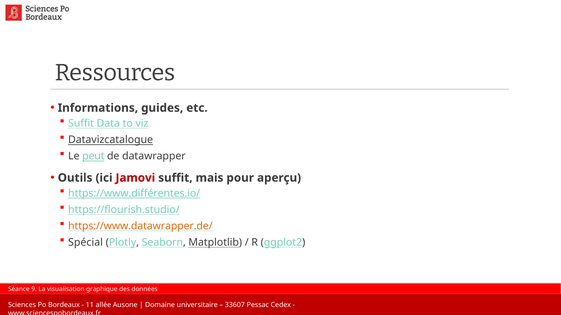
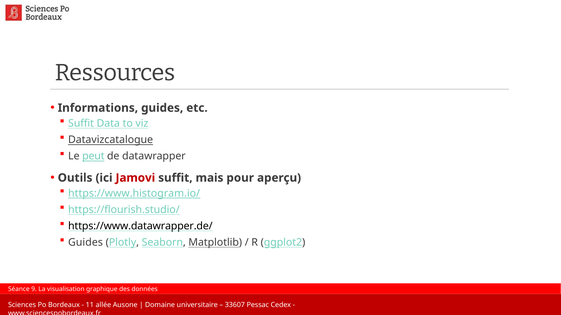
https://www.différentes.io/: https://www.différentes.io/ -> https://www.histogram.io/
https://www.datawrapper.de/ colour: orange -> black
Spécial at (86, 243): Spécial -> Guides
